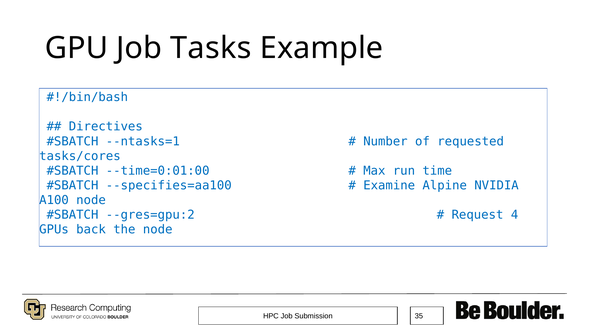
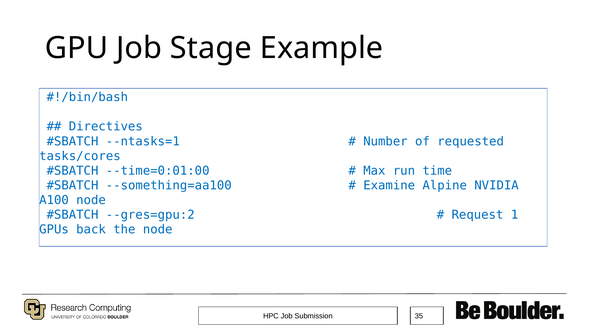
Tasks: Tasks -> Stage
--specifies=aa100: --specifies=aa100 -> --something=aa100
4: 4 -> 1
